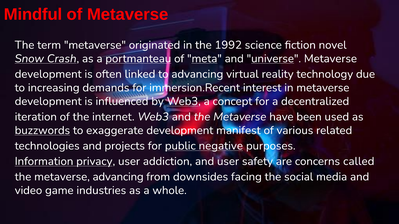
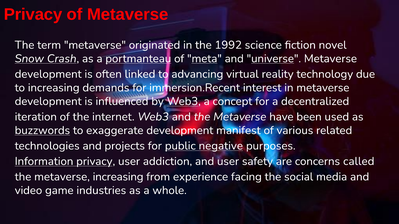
Mindful at (33, 14): Mindful -> Privacy
metaverse advancing: advancing -> increasing
downsides: downsides -> experience
